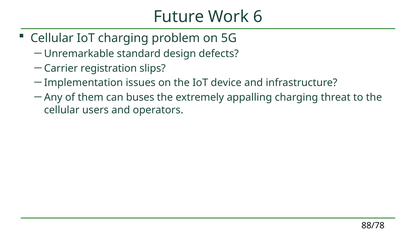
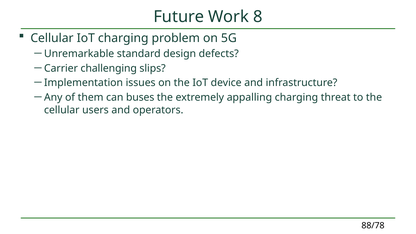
6: 6 -> 8
registration: registration -> challenging
